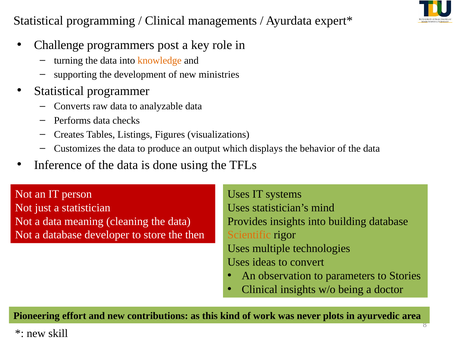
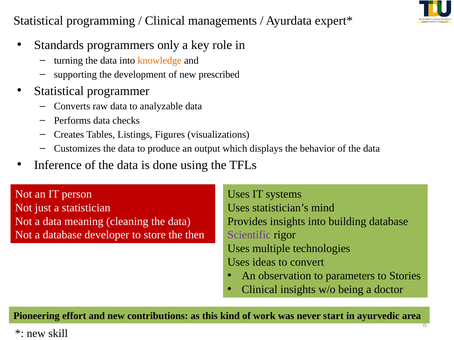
Challenge: Challenge -> Standards
post: post -> only
ministries: ministries -> prescribed
Scientific colour: orange -> purple
plots: plots -> start
